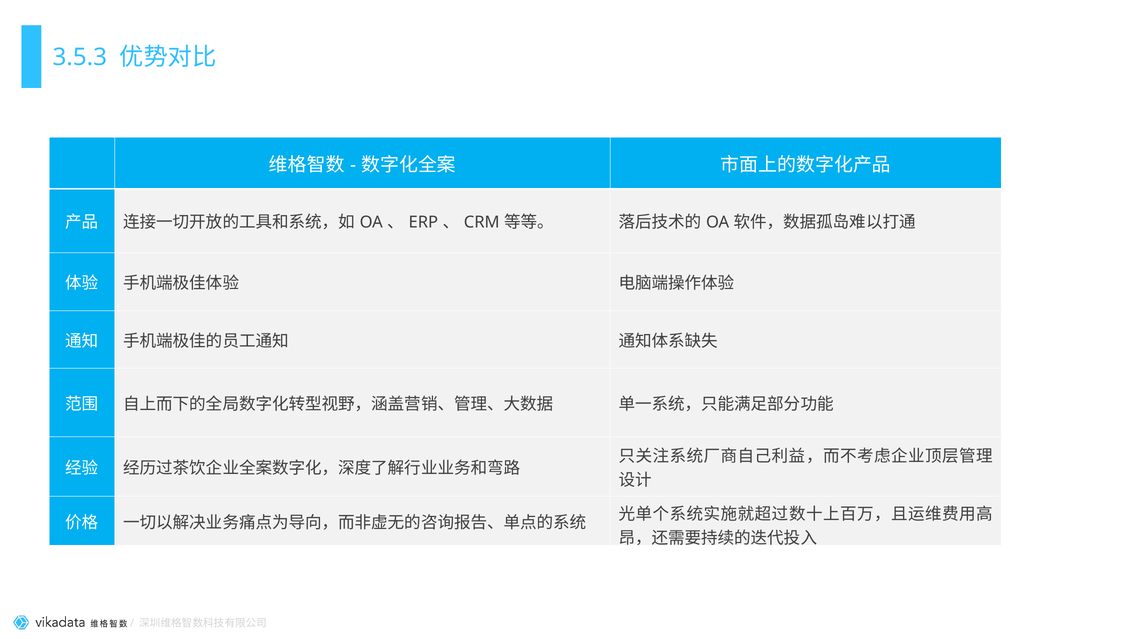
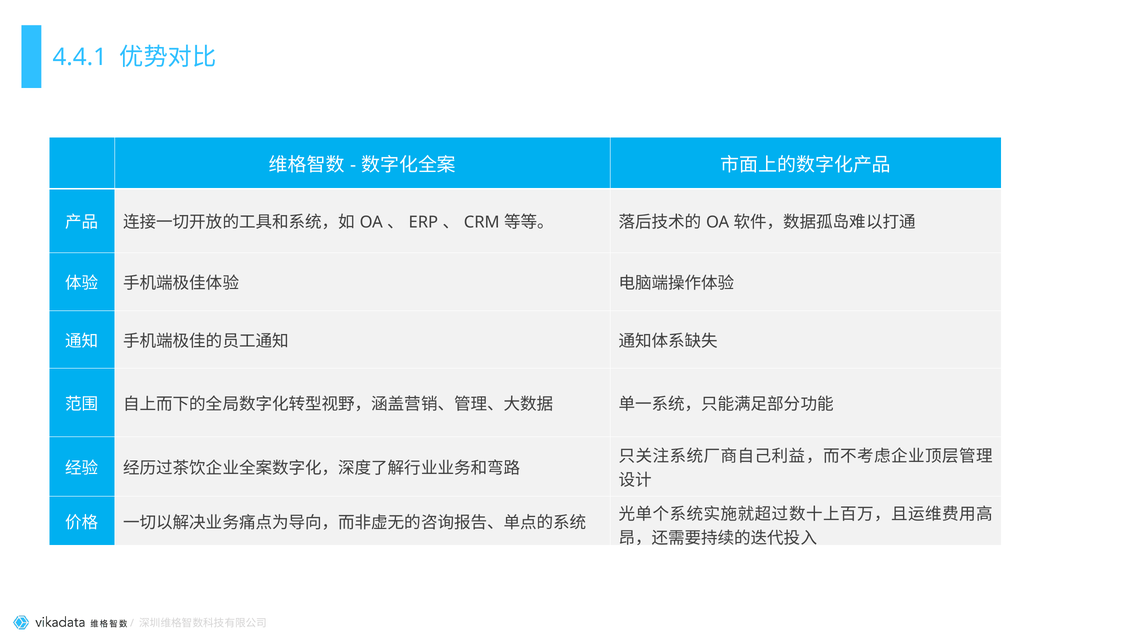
3.5.3: 3.5.3 -> 4.4.1
